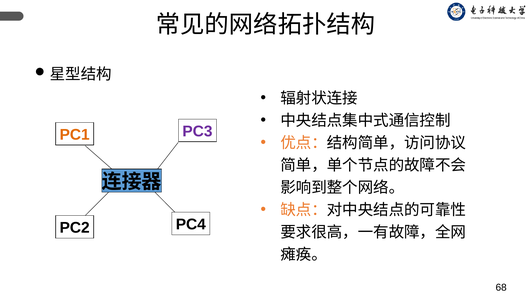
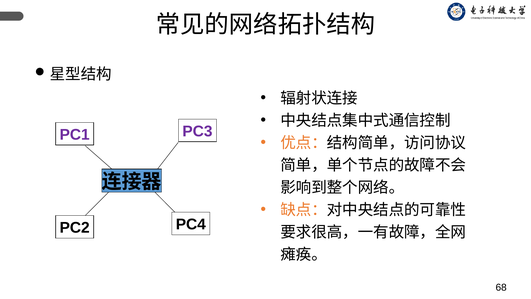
PC1 colour: orange -> purple
